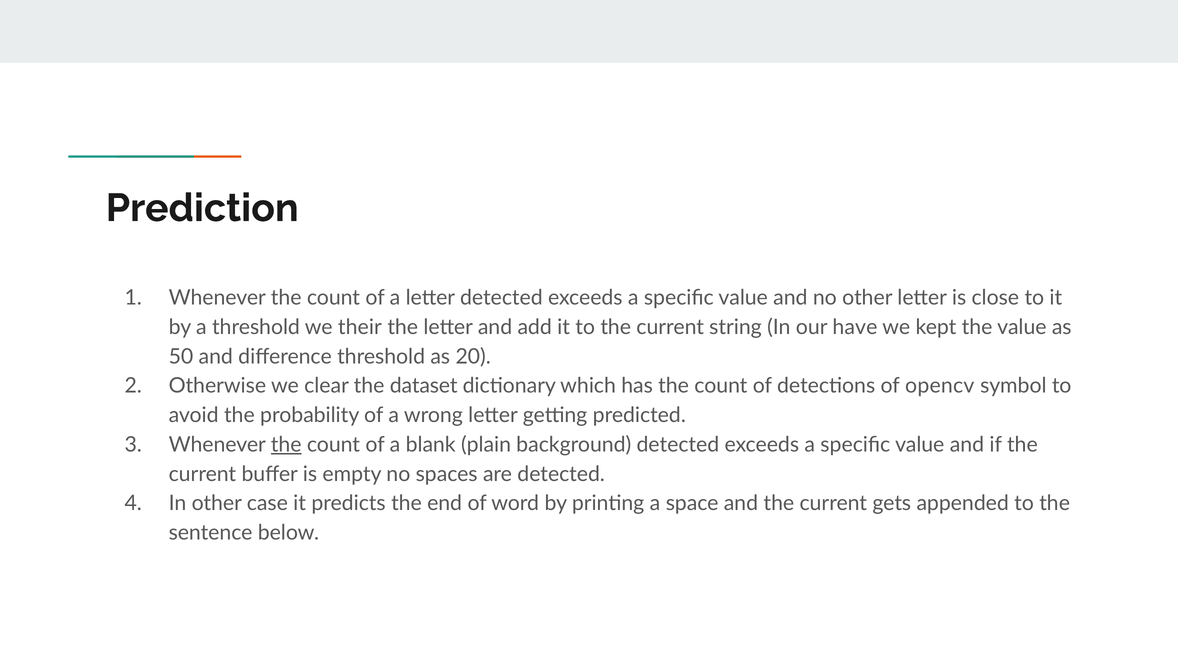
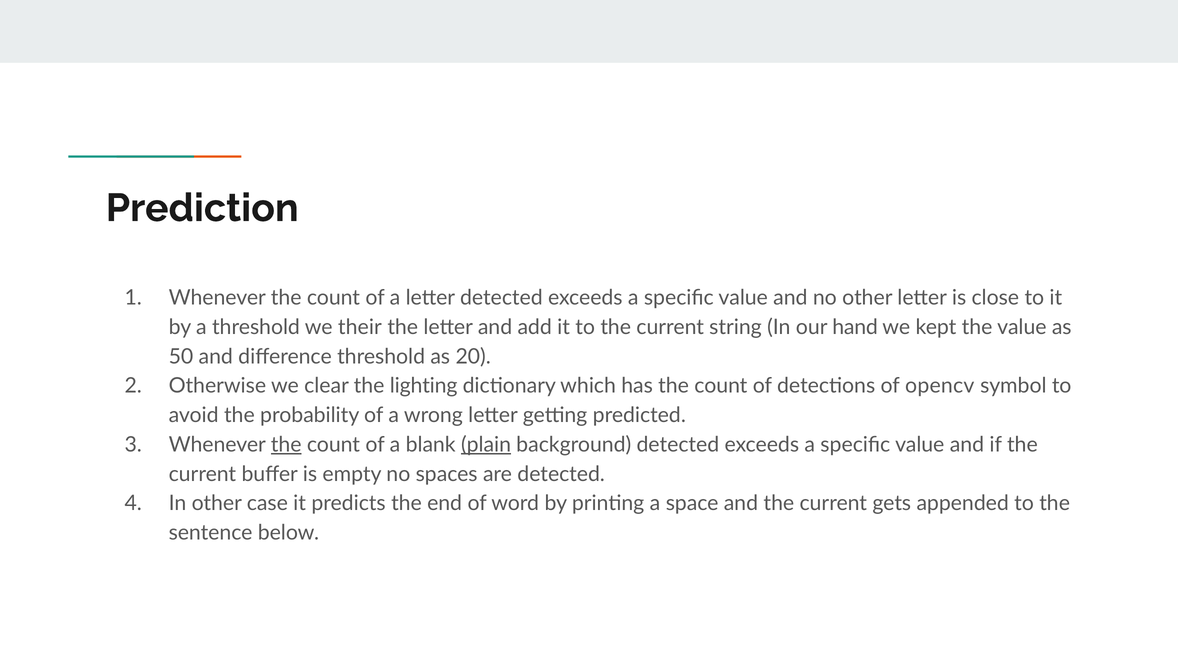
have: have -> hand
dataset: dataset -> lighting
plain underline: none -> present
